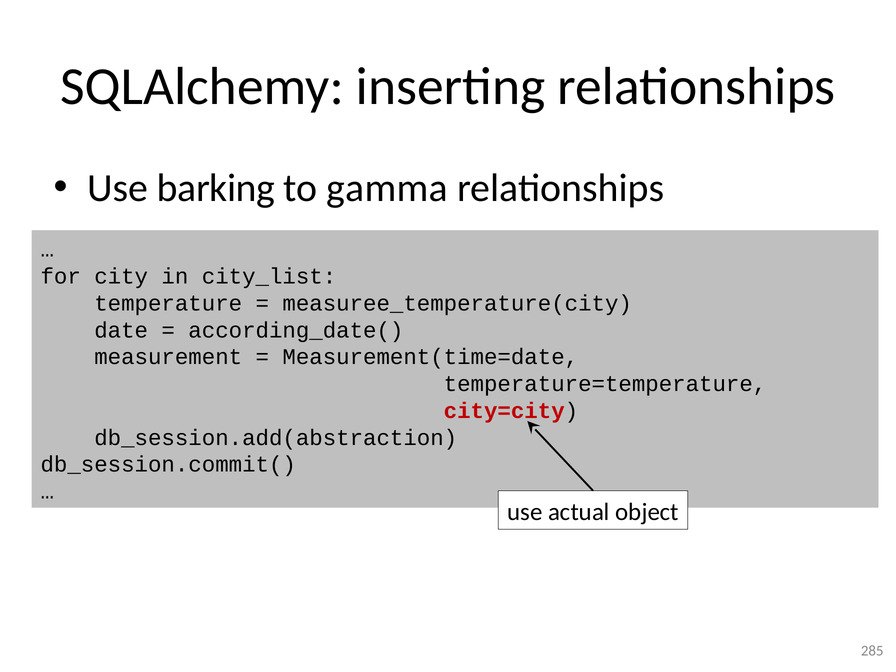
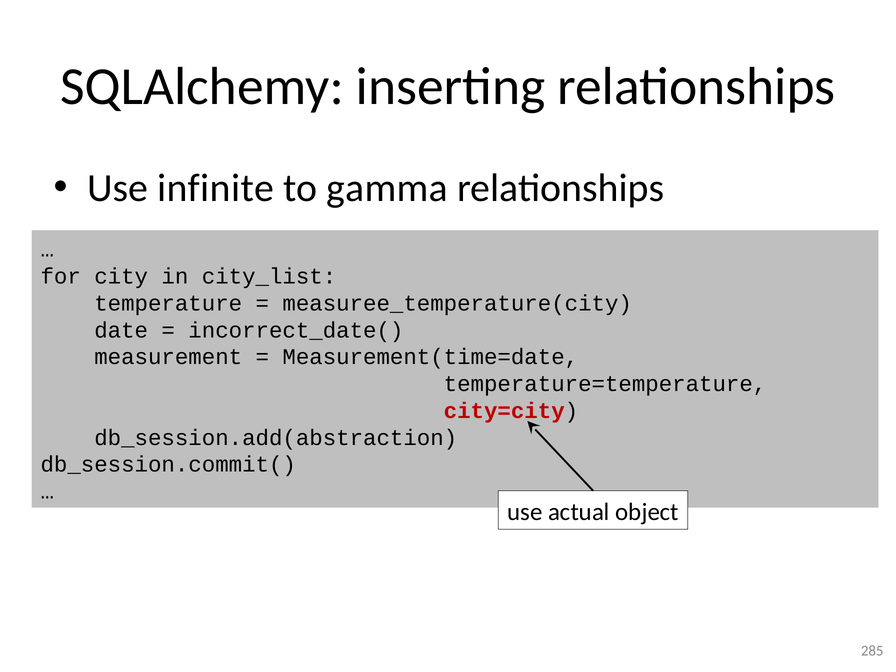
barking: barking -> infinite
according_date(: according_date( -> incorrect_date(
